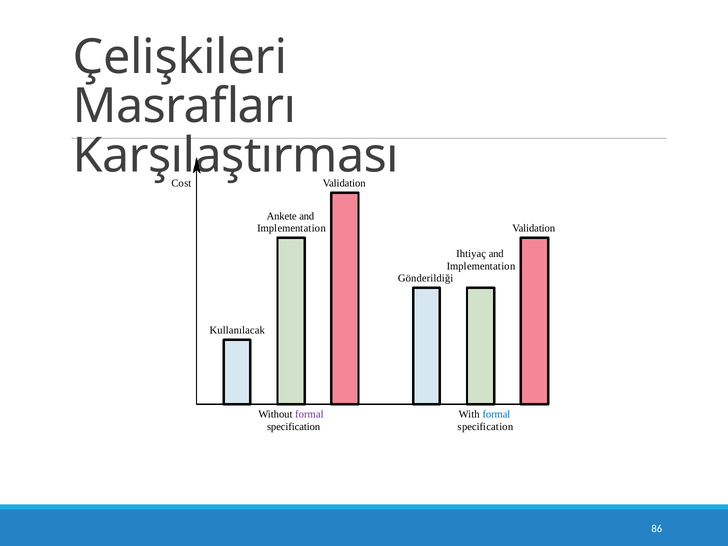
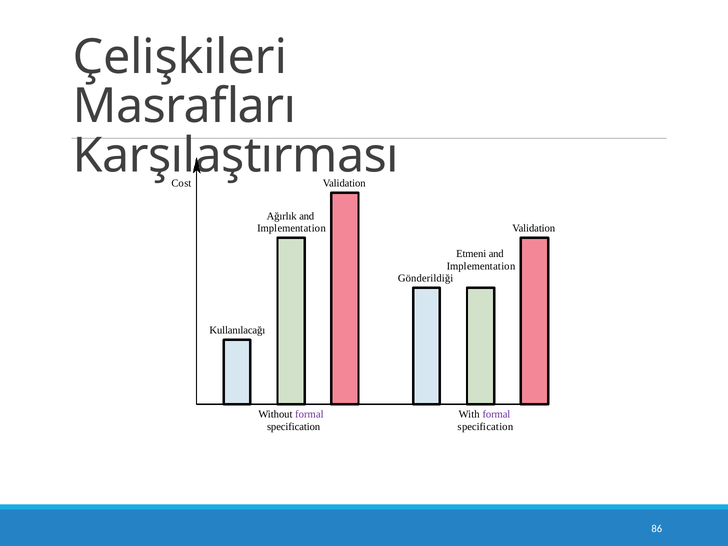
Ankete: Ankete -> Ağırlık
Ihtiyaç: Ihtiyaç -> Etmeni
Kullanılacak: Kullanılacak -> Kullanılacağı
formal at (496, 414) colour: blue -> purple
